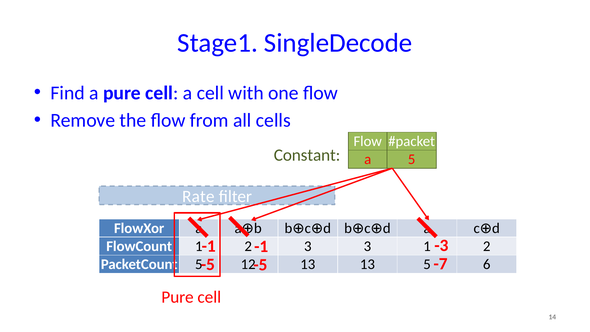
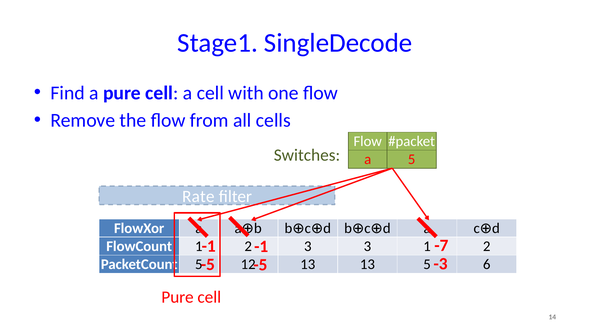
Constant: Constant -> Switches
-3: -3 -> -7
-7: -7 -> -3
